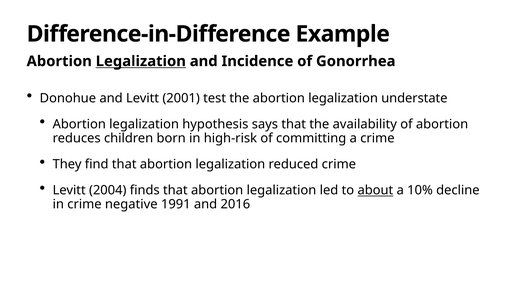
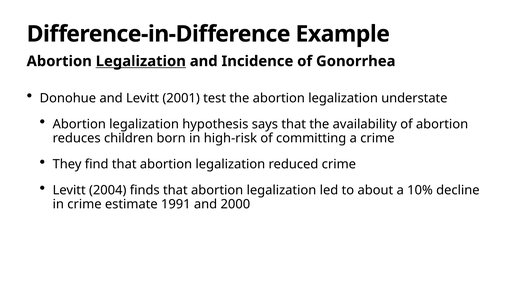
about underline: present -> none
negative: negative -> estimate
2016: 2016 -> 2000
